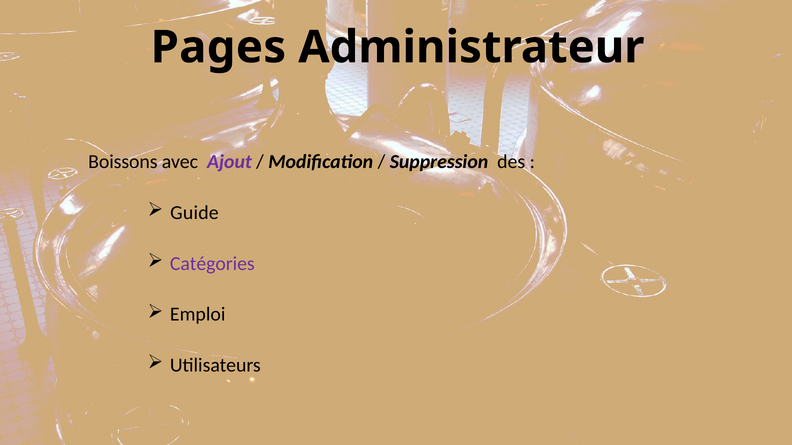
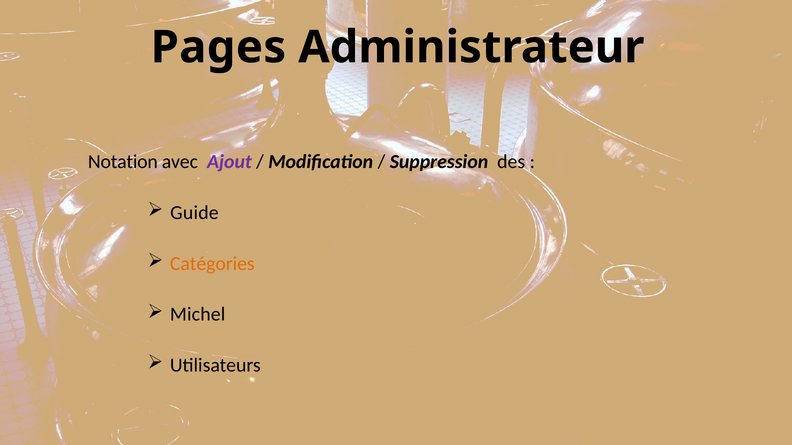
Boissons: Boissons -> Notation
Catégories colour: purple -> orange
Emploi: Emploi -> Michel
